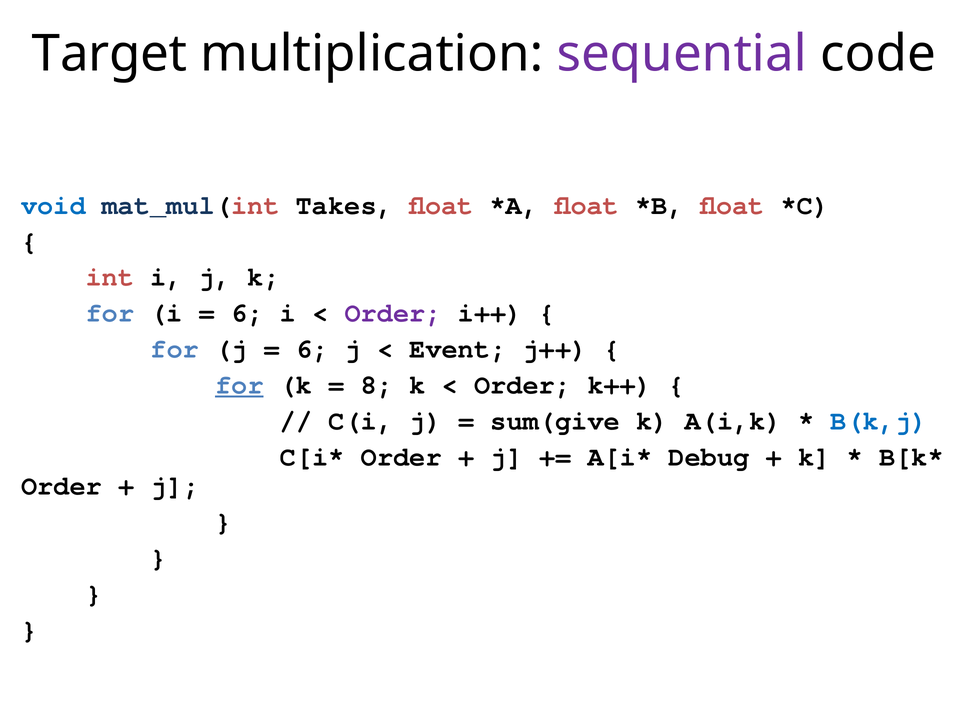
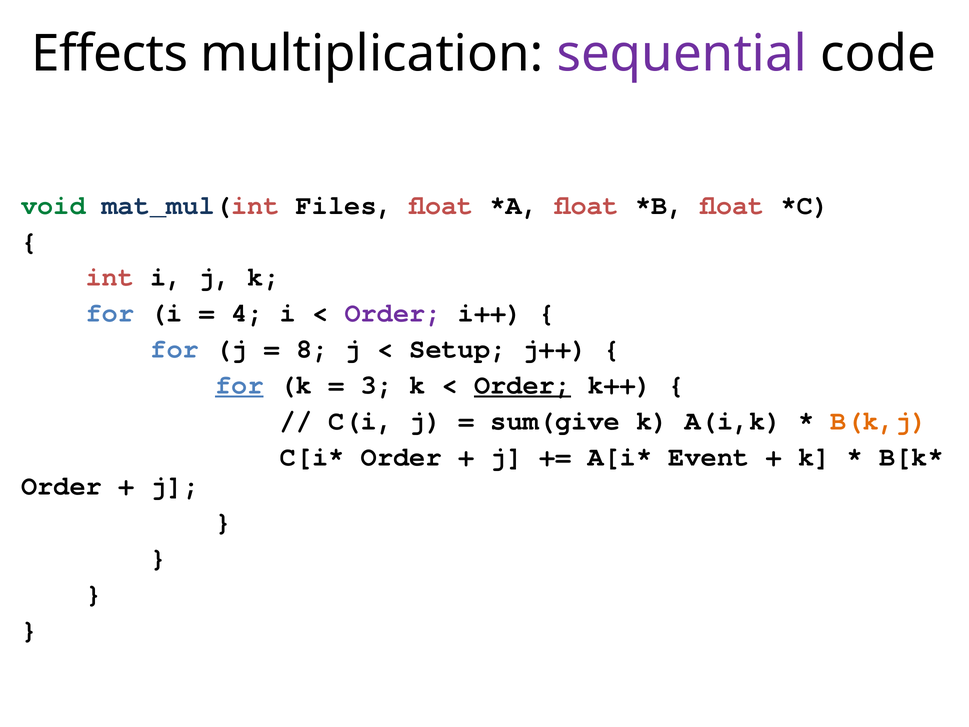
Target: Target -> Effects
void colour: blue -> green
Takes: Takes -> Files
6 at (247, 313): 6 -> 4
6 at (312, 349): 6 -> 8
Event: Event -> Setup
8: 8 -> 3
Order at (523, 385) underline: none -> present
B(k,j colour: blue -> orange
Debug: Debug -> Event
